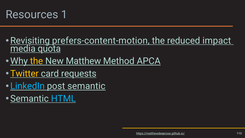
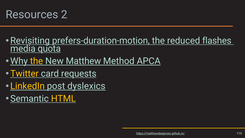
1: 1 -> 2
prefers-content-motion: prefers-content-motion -> prefers-duration-motion
impact: impact -> flashes
LinkedIn colour: light blue -> yellow
post semantic: semantic -> dyslexics
HTML colour: light blue -> yellow
